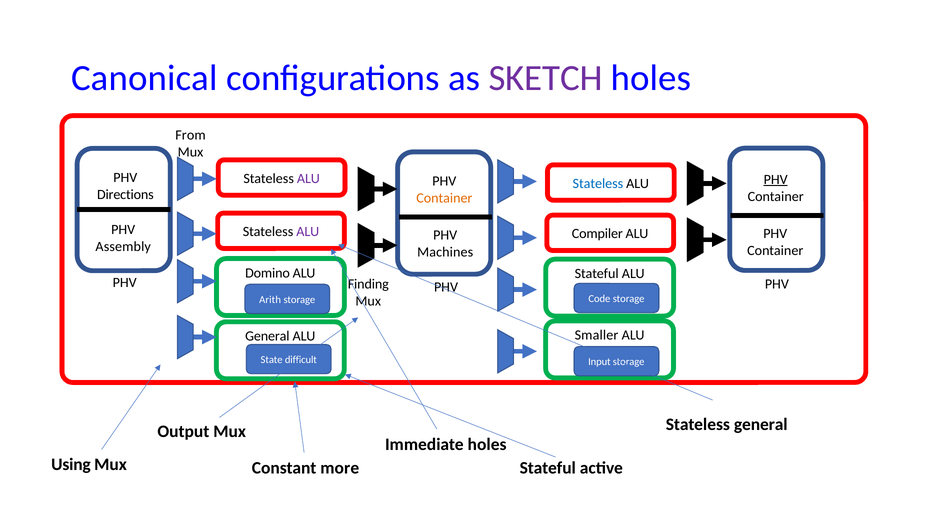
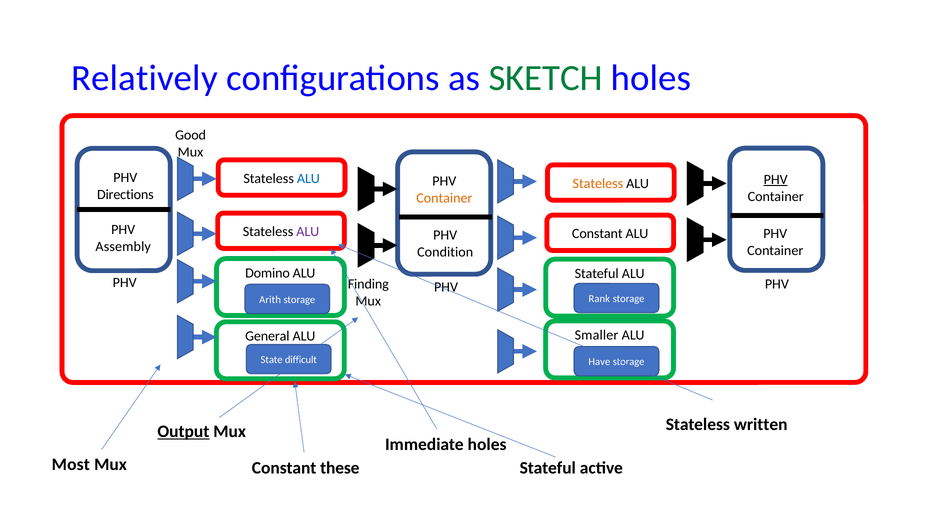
Canonical: Canonical -> Relatively
SKETCH colour: purple -> green
From: From -> Good
ALU at (308, 179) colour: purple -> blue
Stateless at (598, 184) colour: blue -> orange
Compiler at (597, 234): Compiler -> Constant
Machines: Machines -> Condition
Code: Code -> Rank
Input: Input -> Have
Stateless general: general -> written
Output underline: none -> present
Using: Using -> Most
more: more -> these
